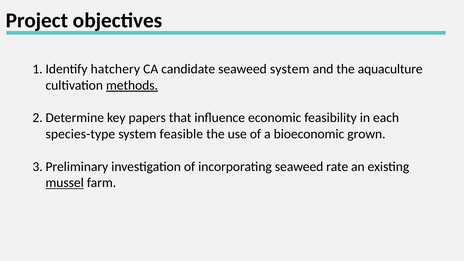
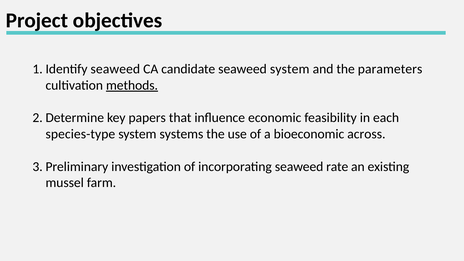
hatchery at (115, 69): hatchery -> seaweed
aquaculture: aquaculture -> parameters
feasible: feasible -> systems
grown: grown -> across
mussel underline: present -> none
